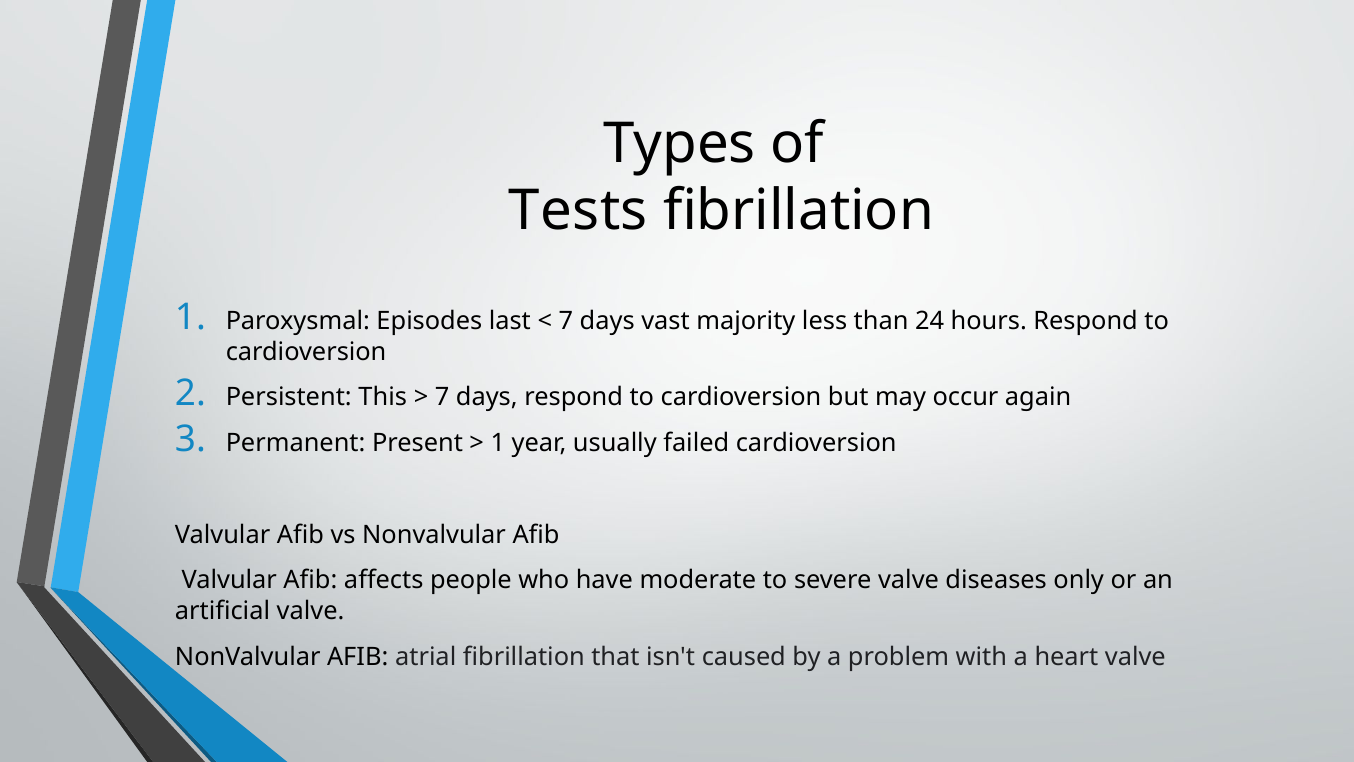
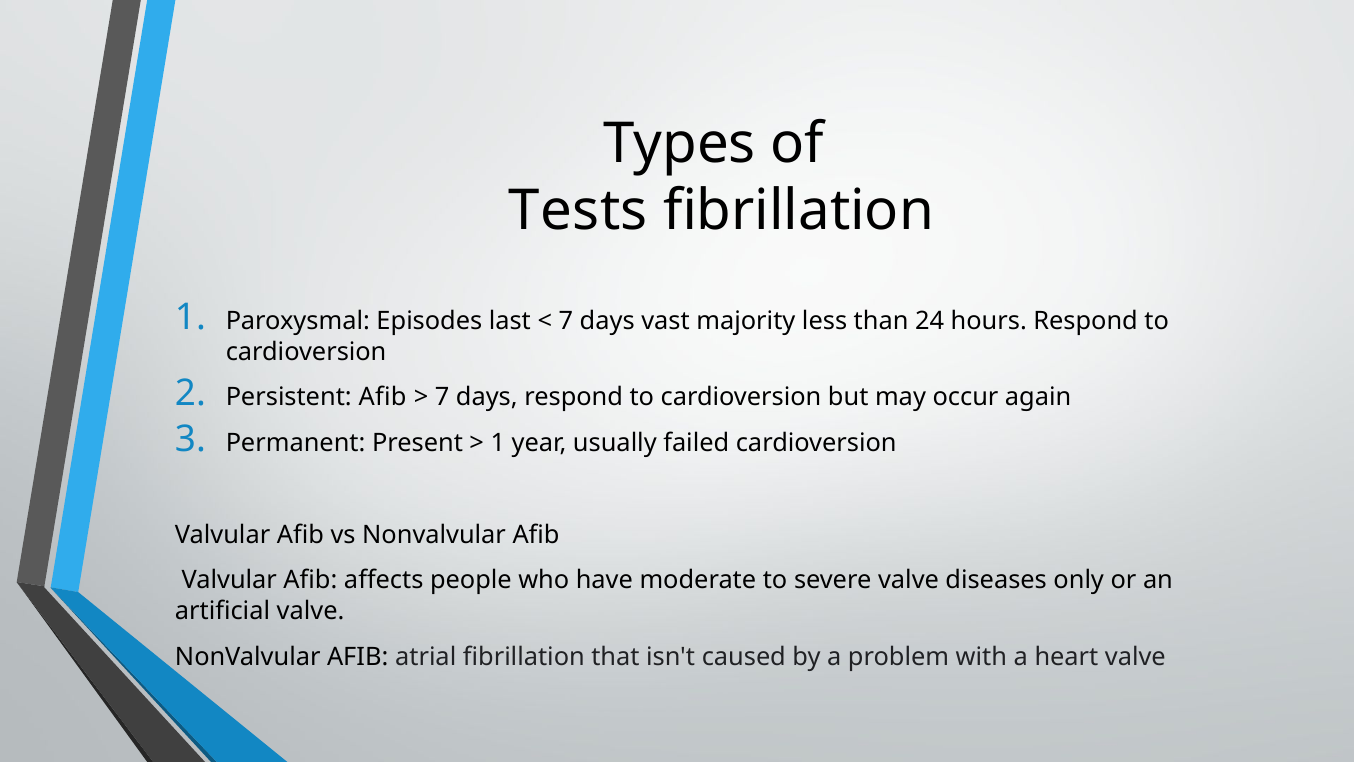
Persistent This: This -> Afib
